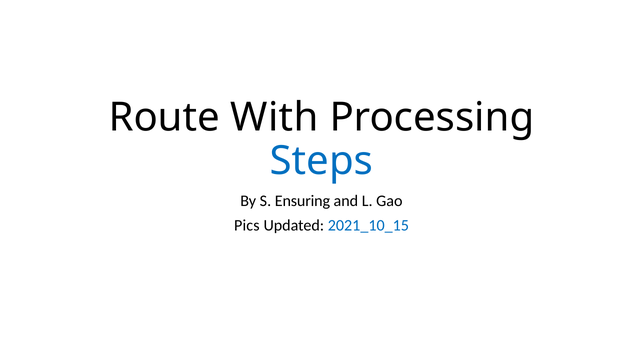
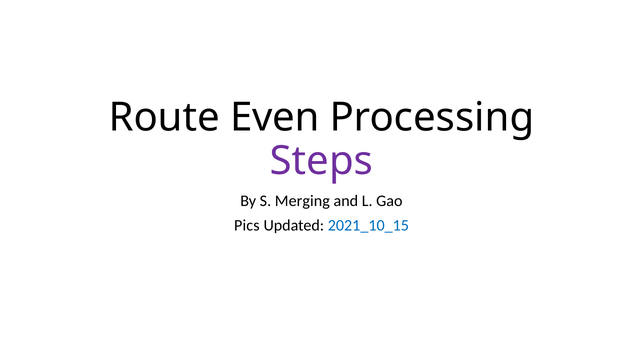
With: With -> Even
Steps colour: blue -> purple
Ensuring: Ensuring -> Merging
